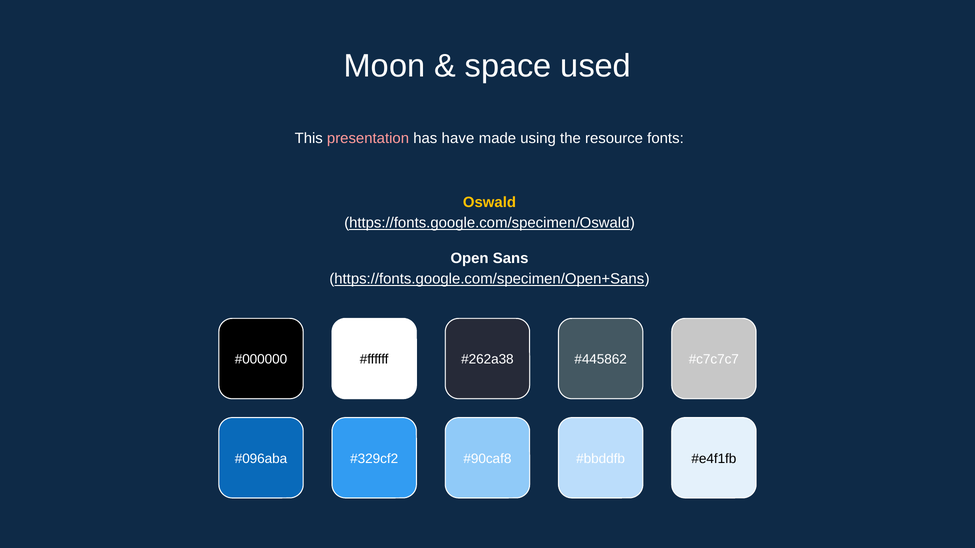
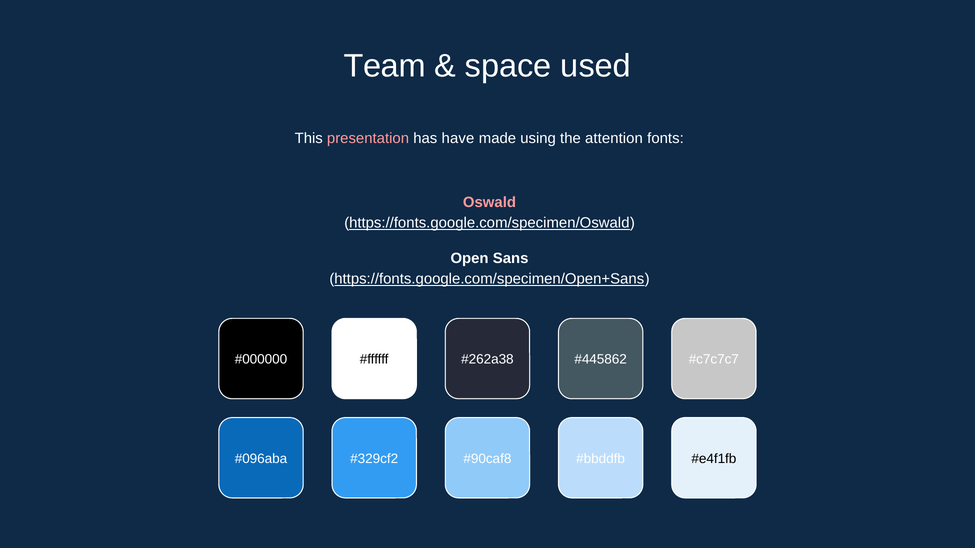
Moon: Moon -> Team
resource: resource -> attention
Oswald colour: yellow -> pink
